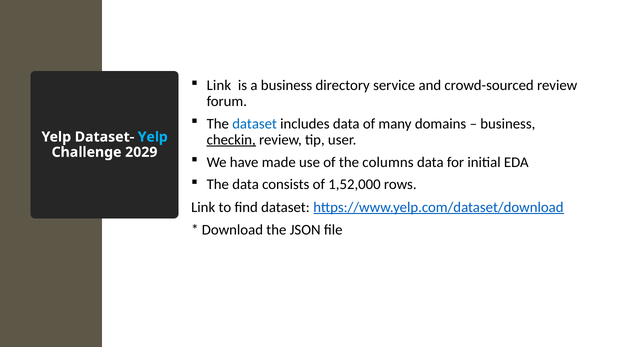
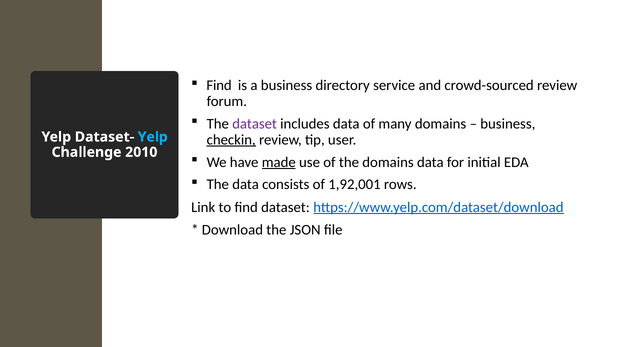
Link at (219, 85): Link -> Find
dataset at (255, 124) colour: blue -> purple
2029: 2029 -> 2010
made underline: none -> present
the columns: columns -> domains
1,52,000: 1,52,000 -> 1,92,001
